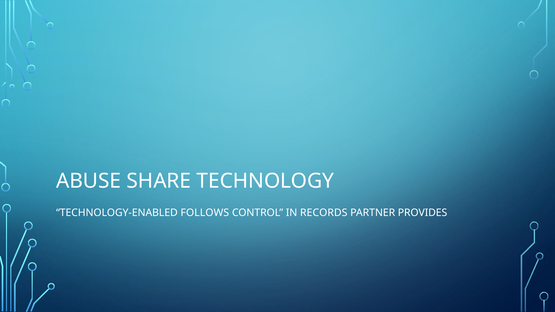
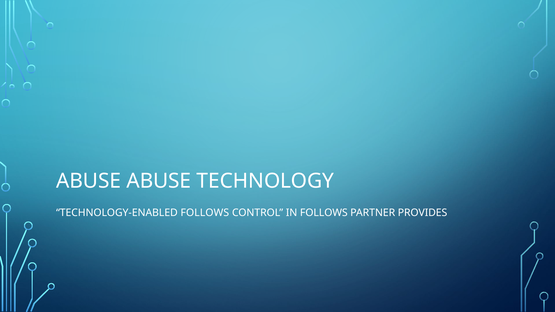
ABUSE SHARE: SHARE -> ABUSE
IN RECORDS: RECORDS -> FOLLOWS
